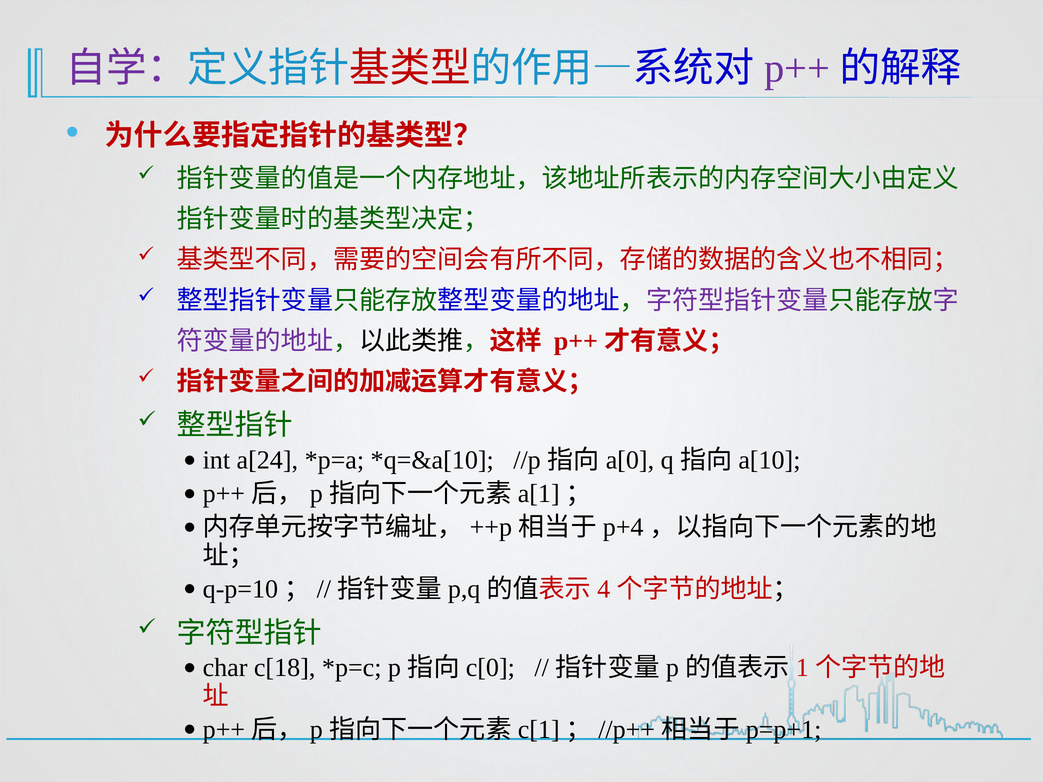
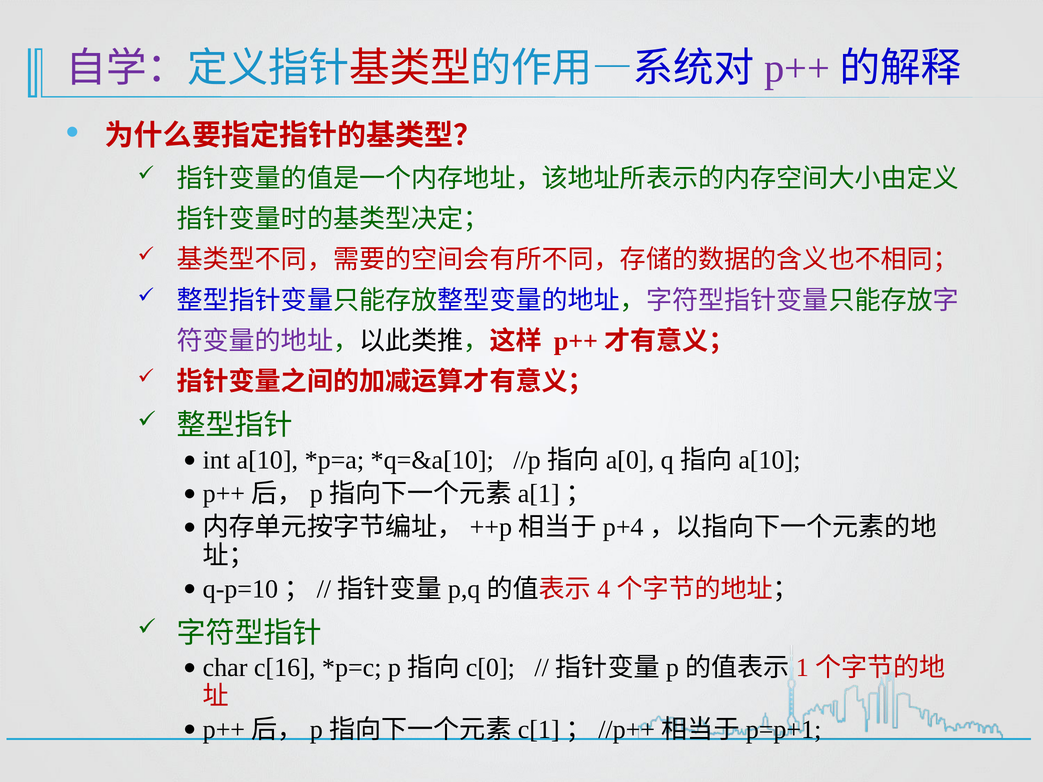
a[24: a[24 -> a[10
c[18: c[18 -> c[16
